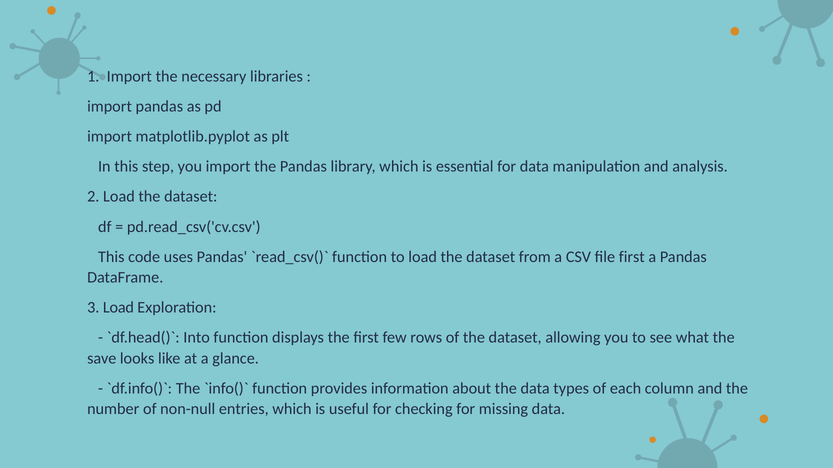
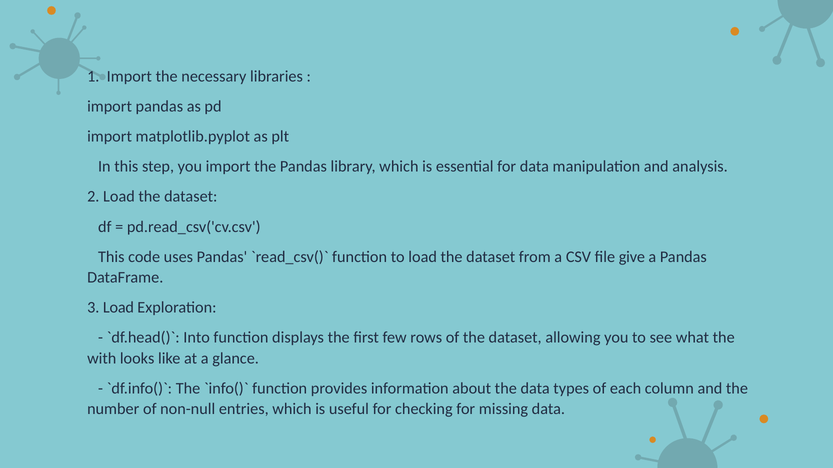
file first: first -> give
save: save -> with
